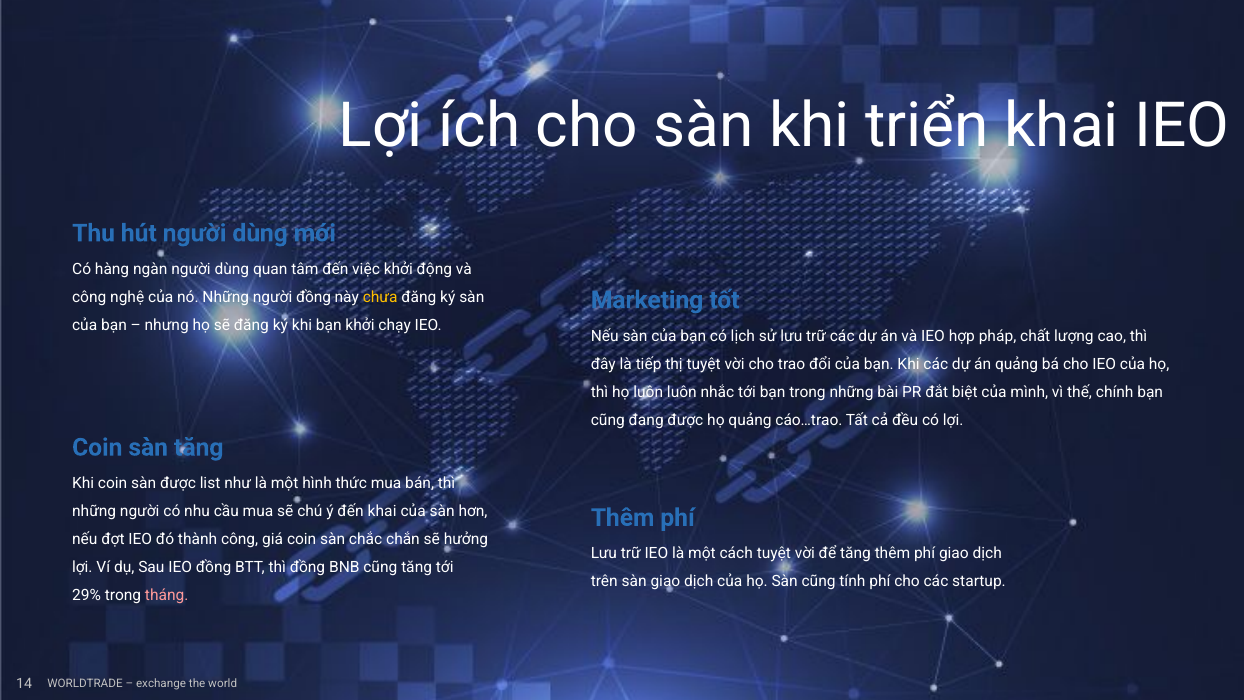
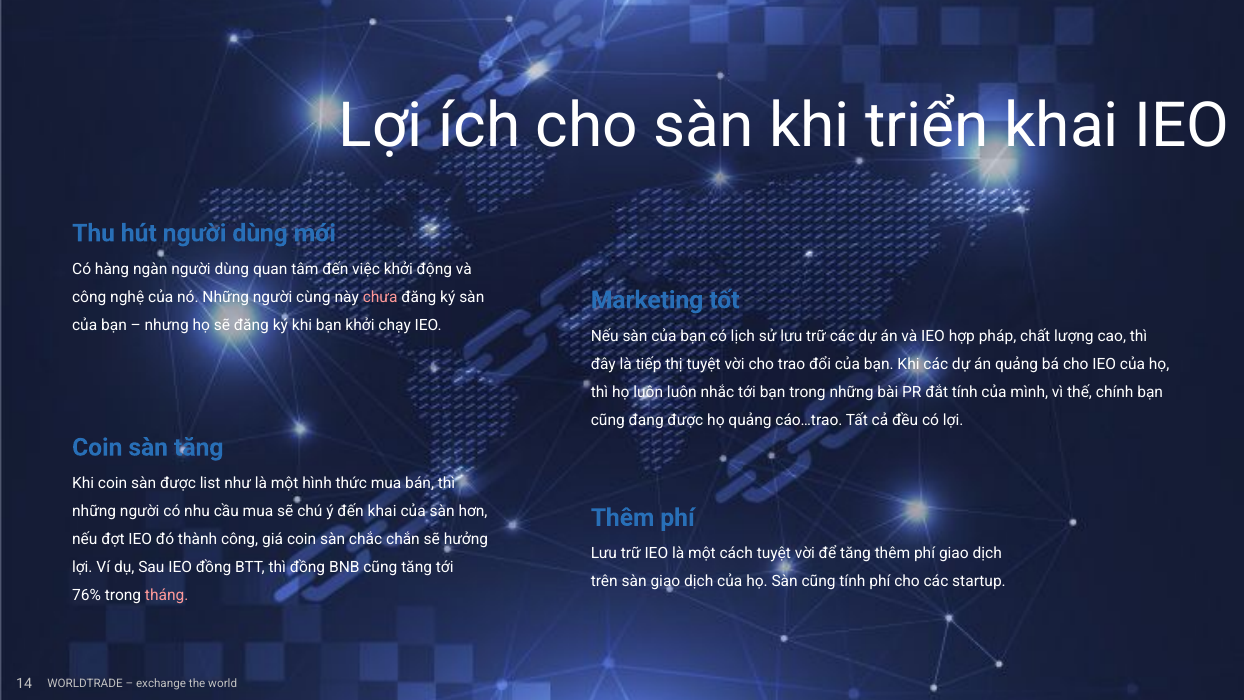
người đồng: đồng -> cùng
chưa colour: yellow -> pink
đắt biệt: biệt -> tính
29%: 29% -> 76%
